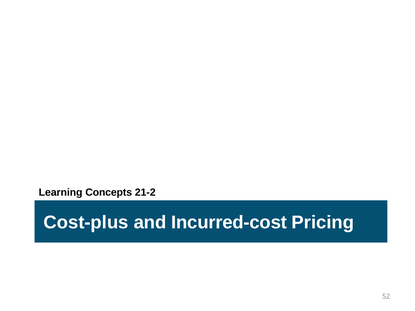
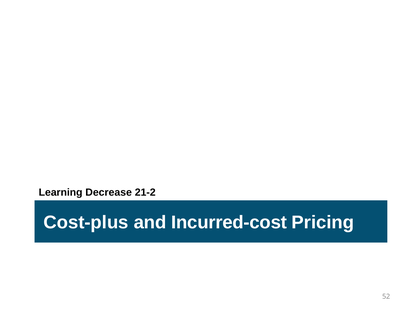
Concepts: Concepts -> Decrease
